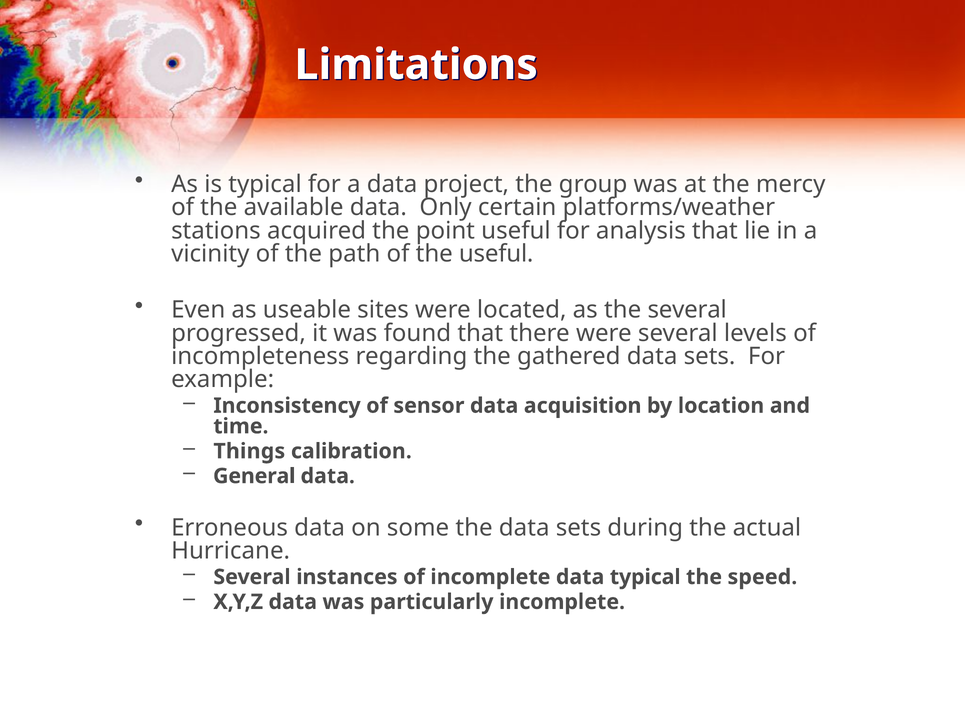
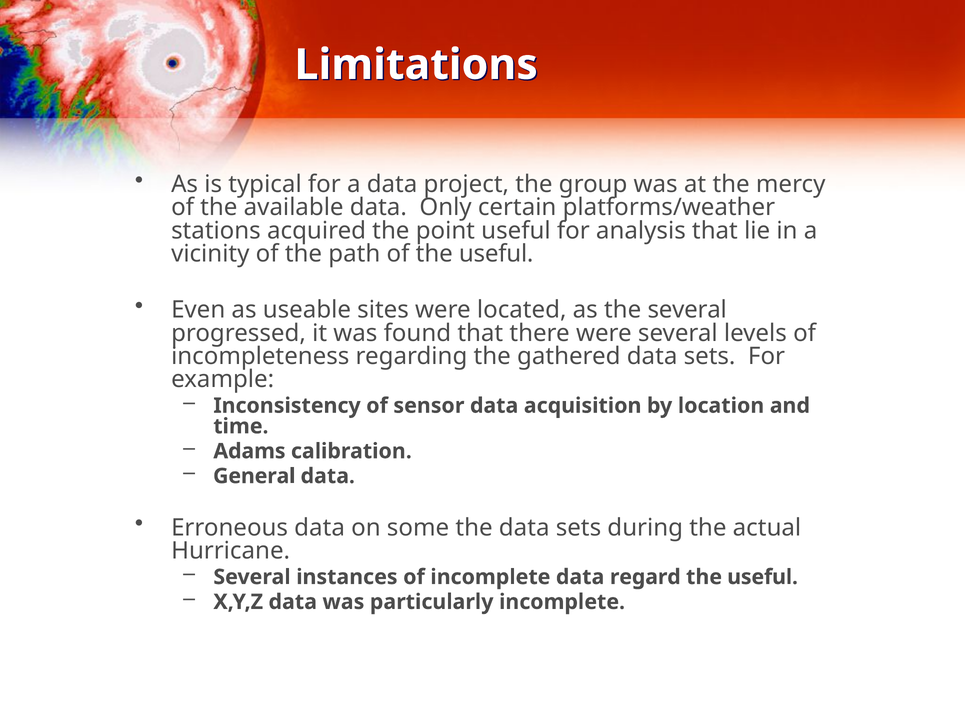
Things: Things -> Adams
data typical: typical -> regard
speed at (762, 577): speed -> useful
